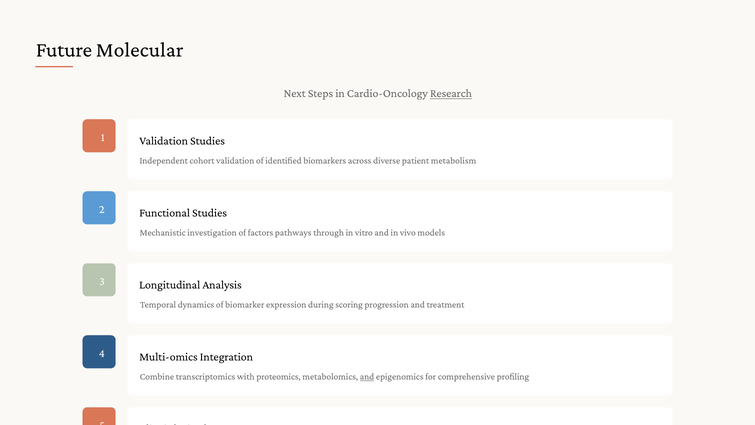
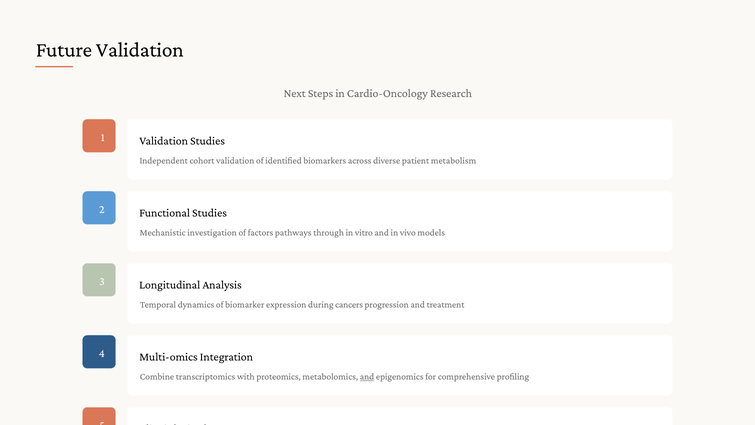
Future Molecular: Molecular -> Validation
Research underline: present -> none
scoring: scoring -> cancers
